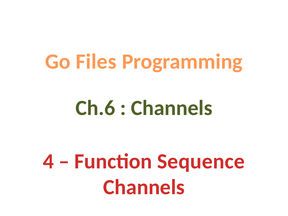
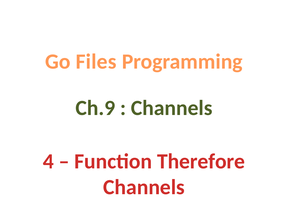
Ch.6: Ch.6 -> Ch.9
Sequence: Sequence -> Therefore
